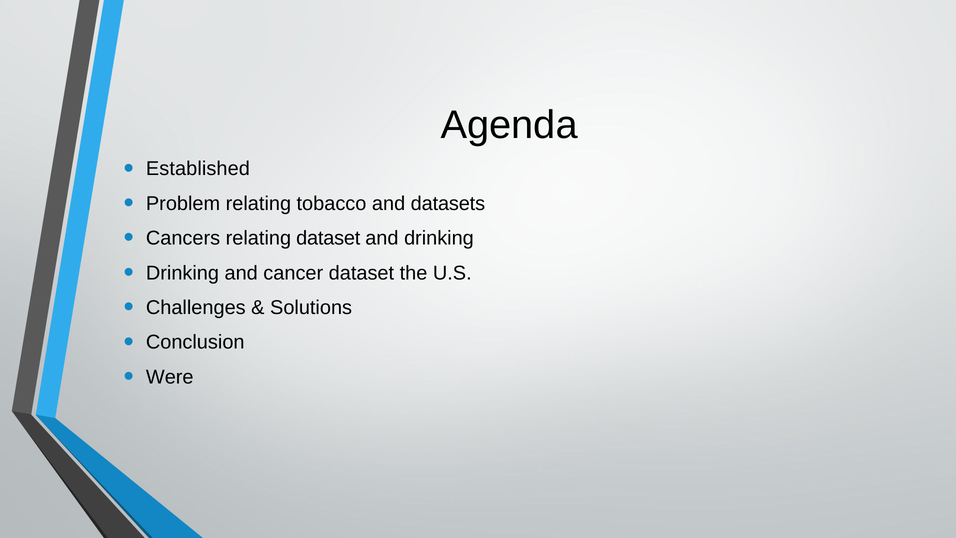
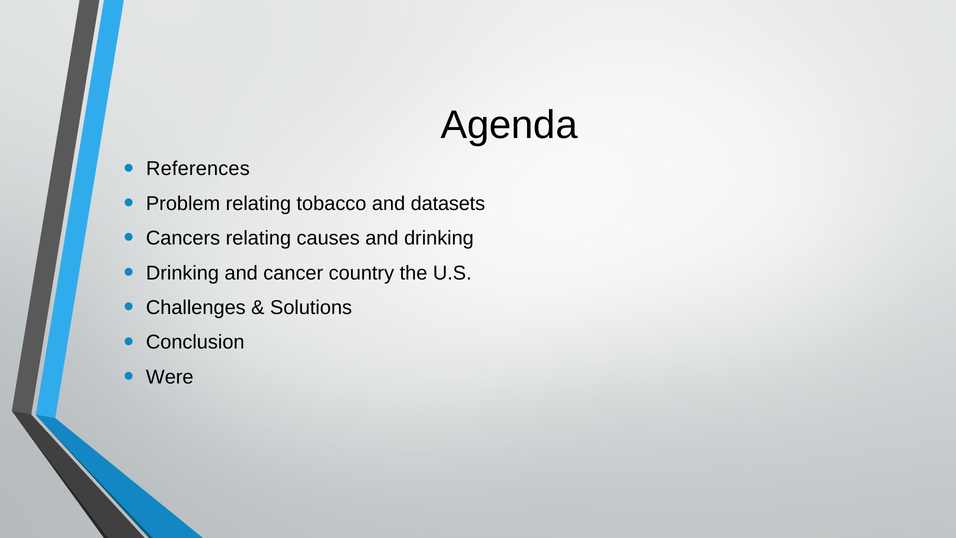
Established: Established -> References
relating dataset: dataset -> causes
cancer dataset: dataset -> country
